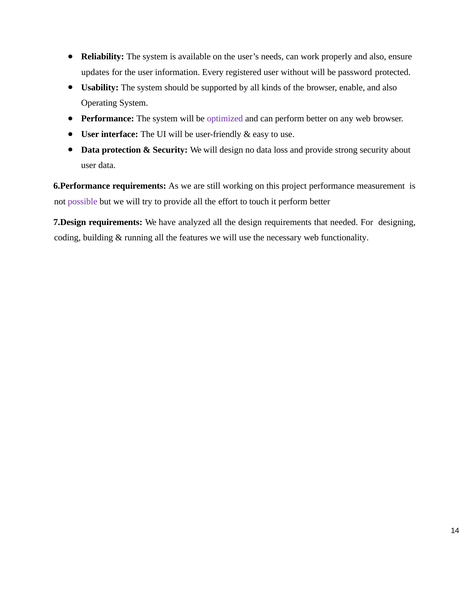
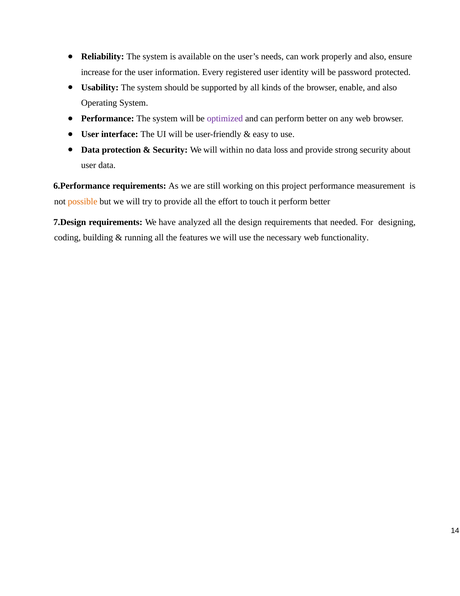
updates: updates -> increase
without: without -> identity
will design: design -> within
possible colour: purple -> orange
